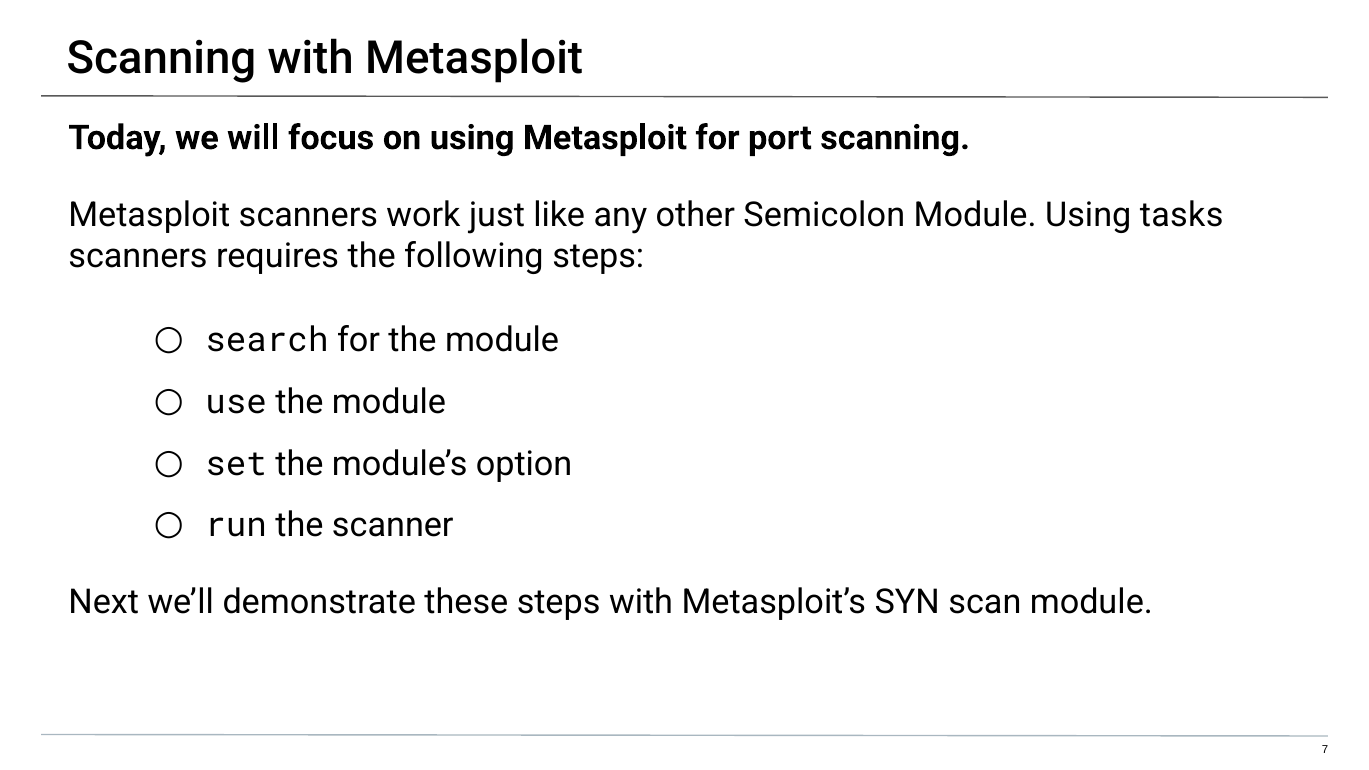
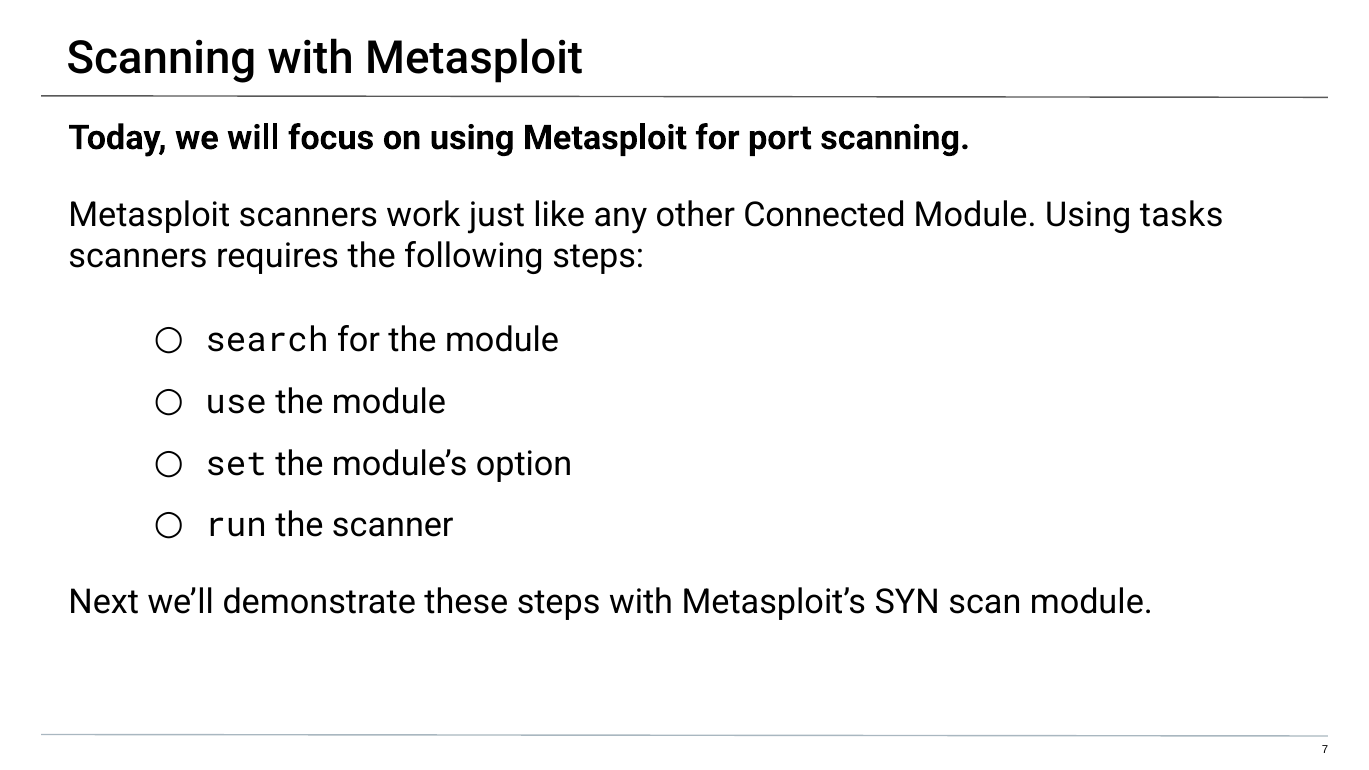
Semicolon: Semicolon -> Connected
